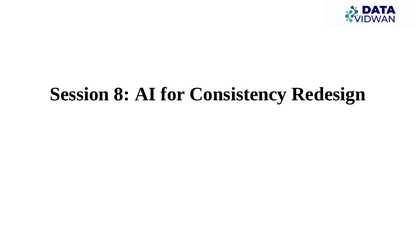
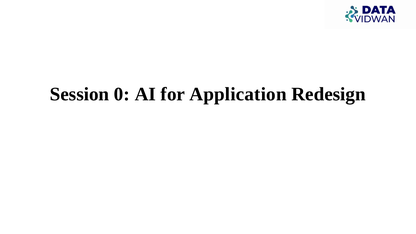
8: 8 -> 0
Consistency: Consistency -> Application
